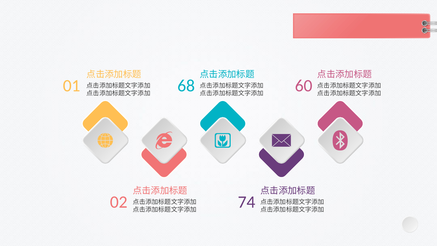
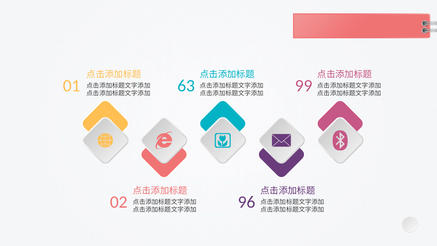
68: 68 -> 63
60: 60 -> 99
74: 74 -> 96
